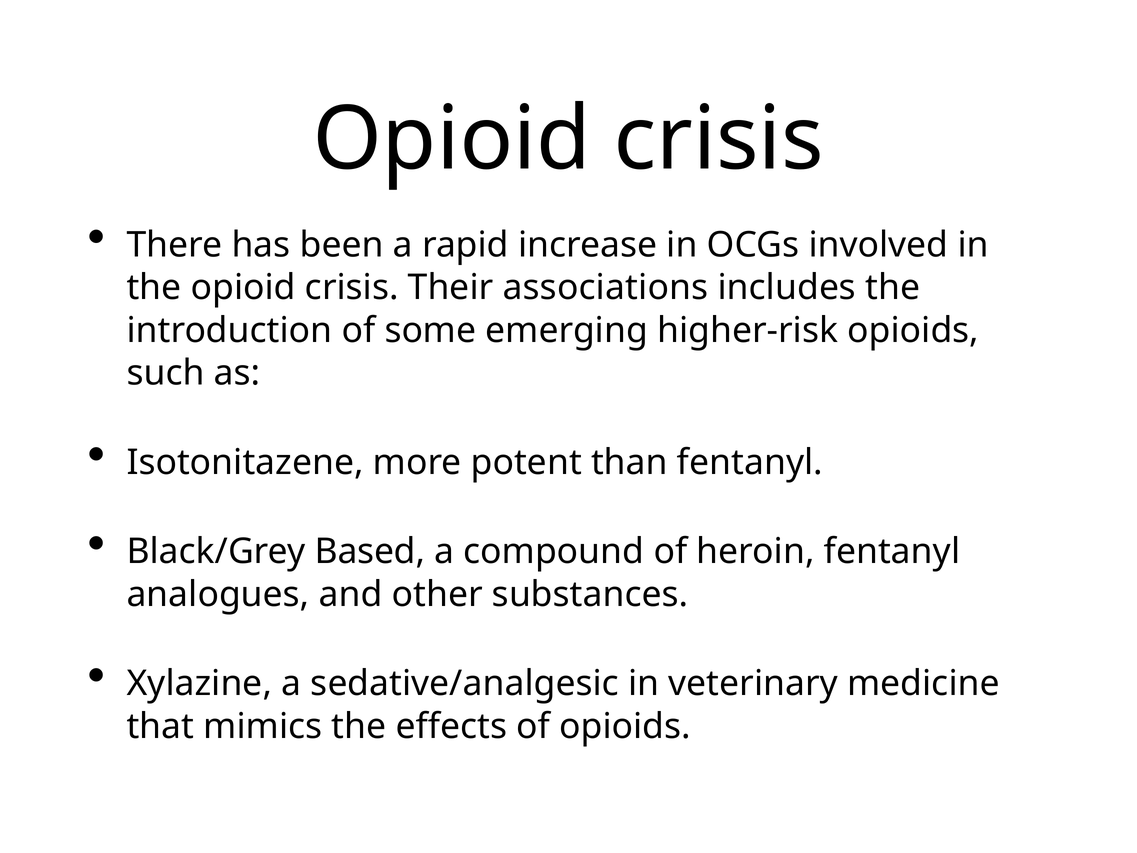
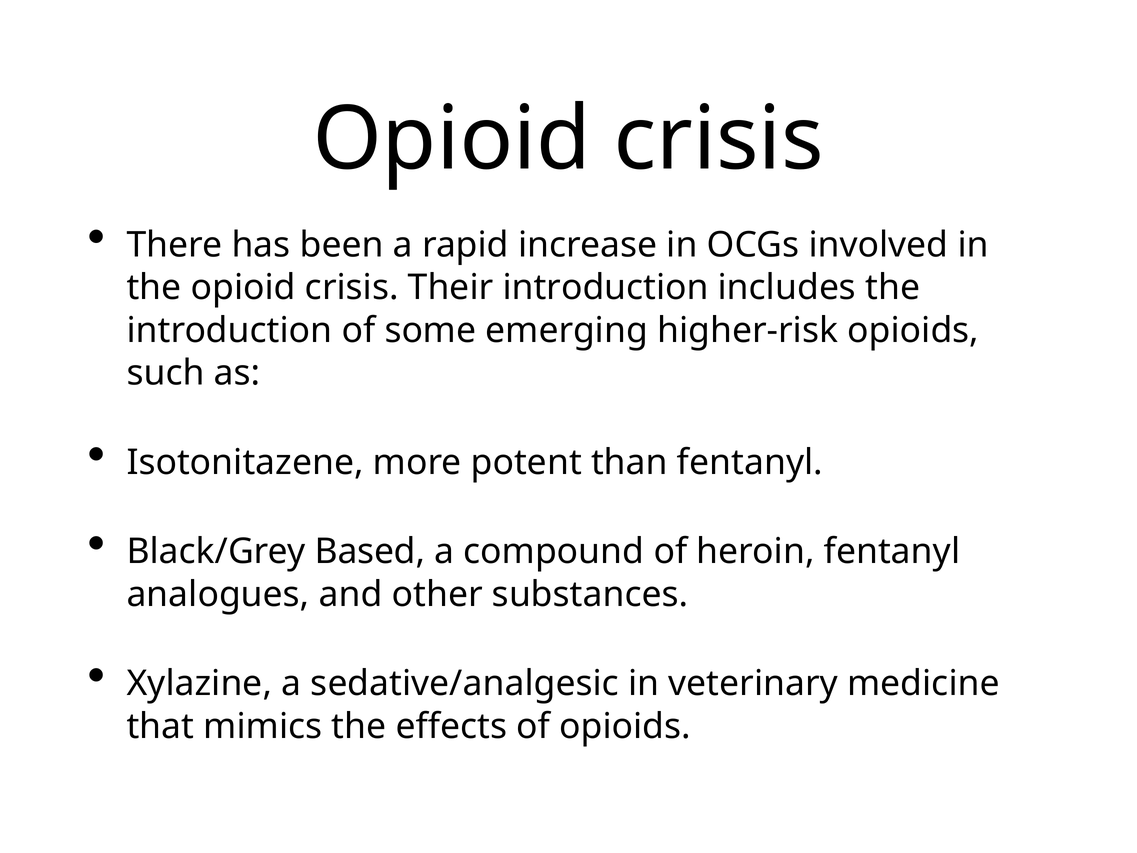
Their associations: associations -> introduction
